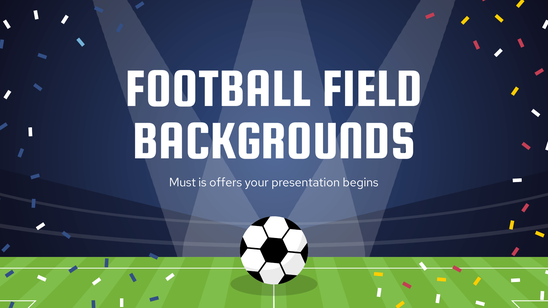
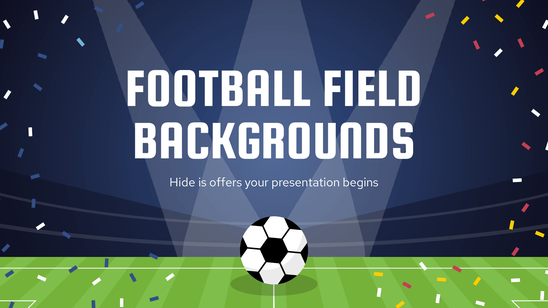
Must: Must -> Hide
